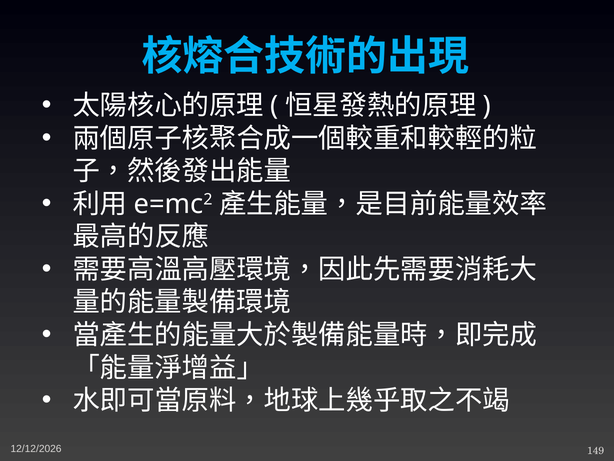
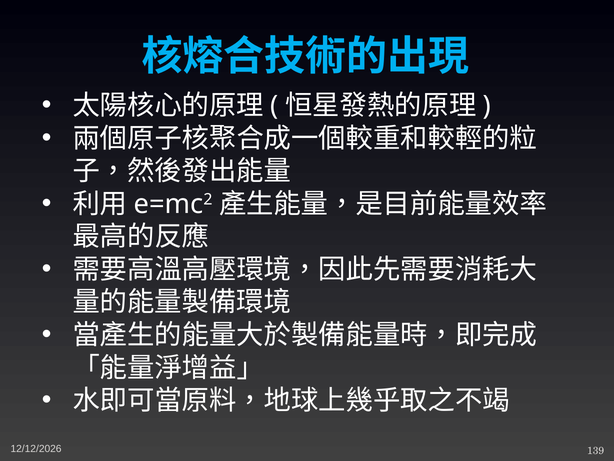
149: 149 -> 139
